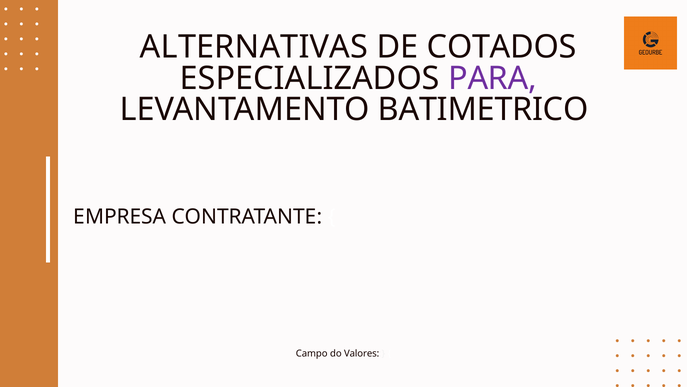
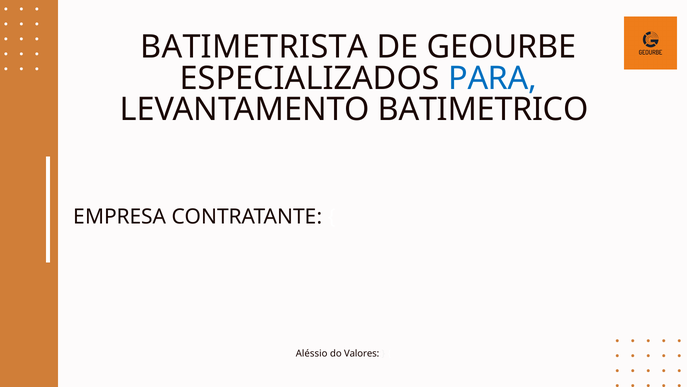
ALTERNATIVAS: ALTERNATIVAS -> BATIMETRISTA
COTADOS: COTADOS -> GEOURBE
PARA colour: purple -> blue
Campo: Campo -> Aléssio
